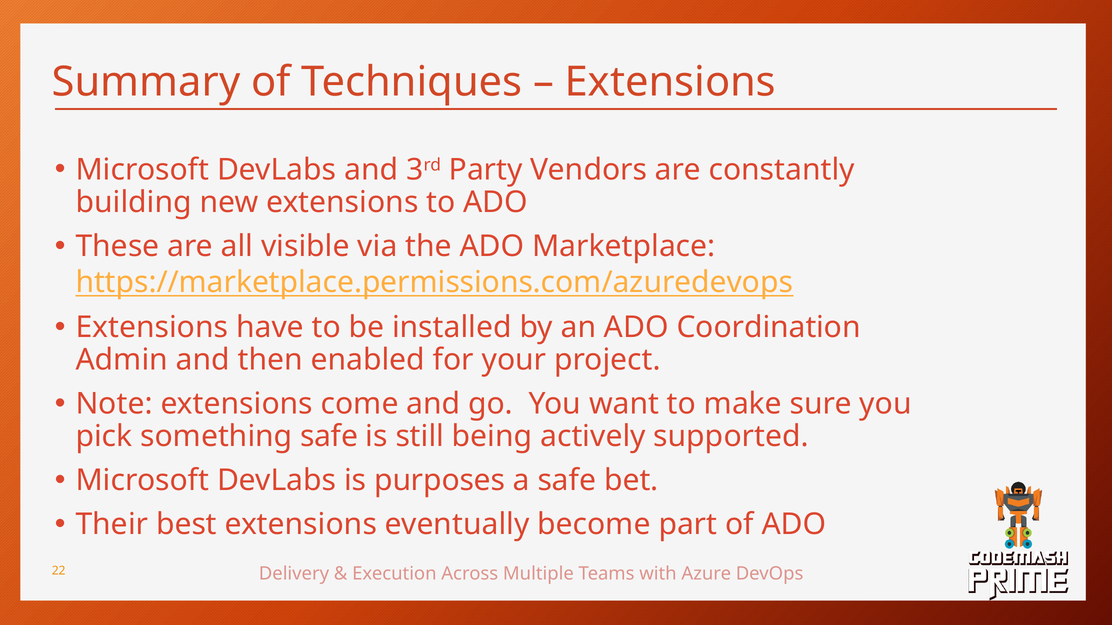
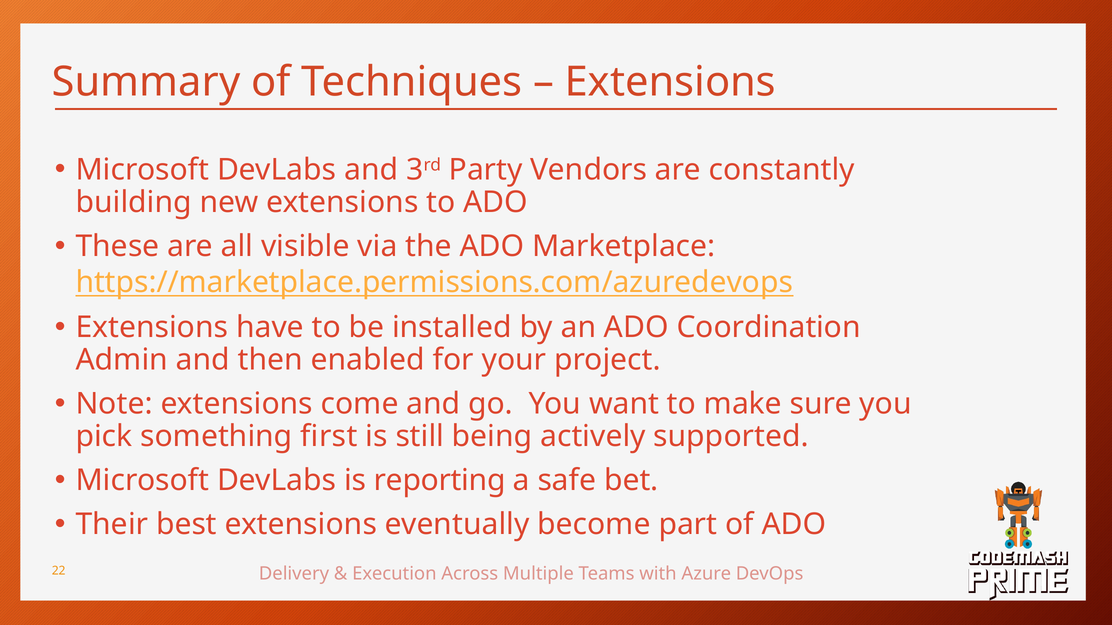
something safe: safe -> first
purposes: purposes -> reporting
